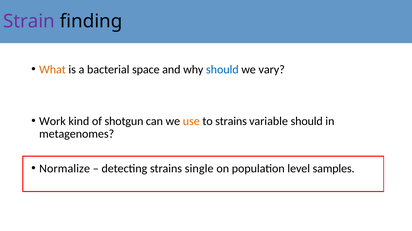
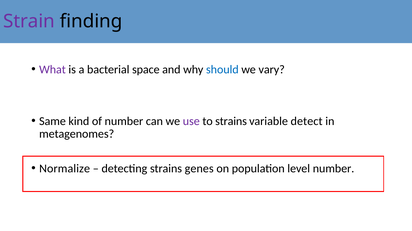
What colour: orange -> purple
Work: Work -> Same
of shotgun: shotgun -> number
use colour: orange -> purple
variable should: should -> detect
single: single -> genes
level samples: samples -> number
